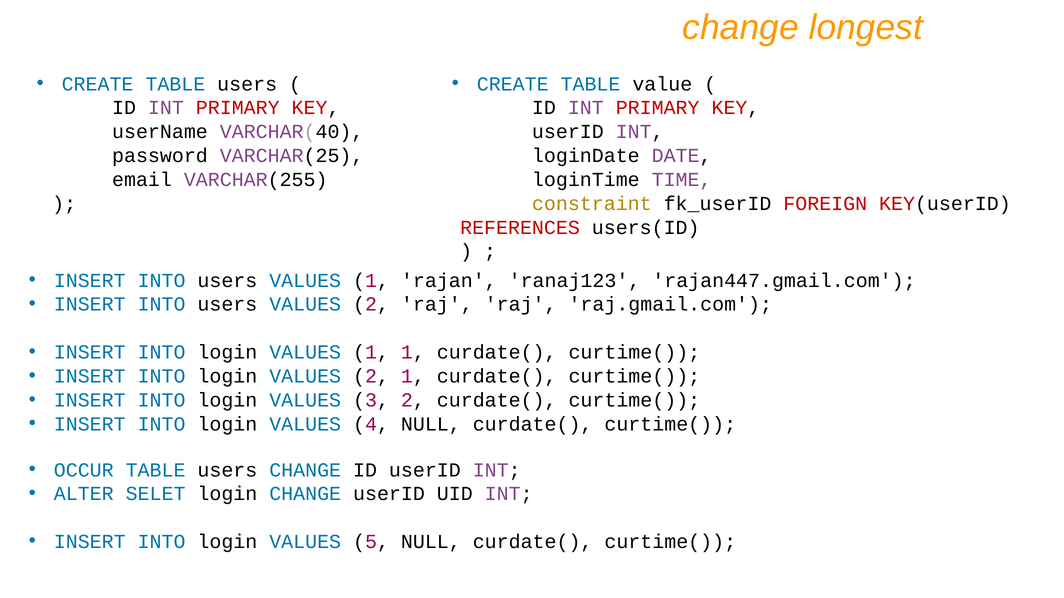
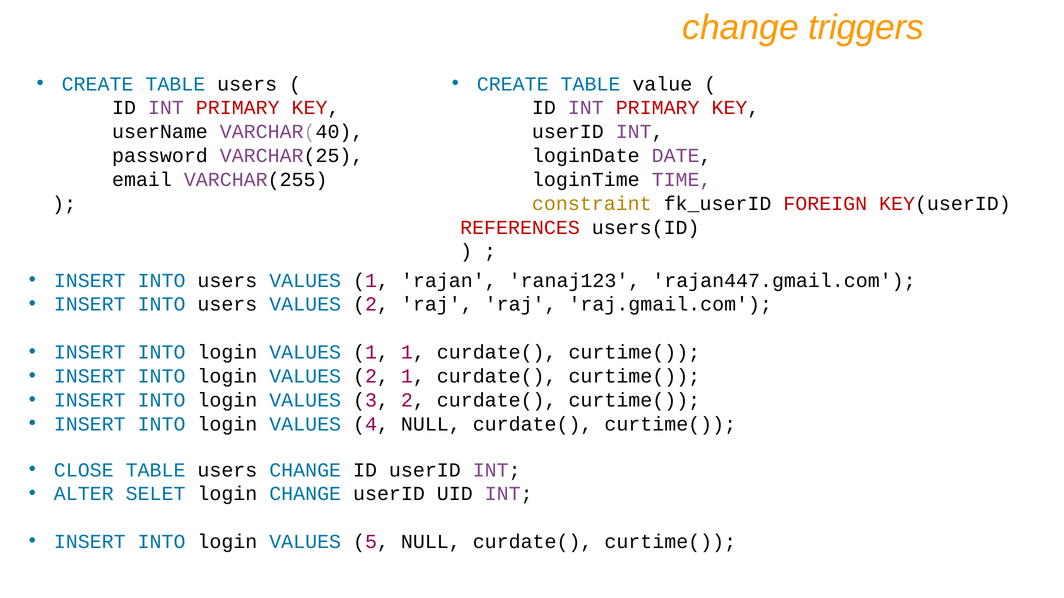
longest: longest -> triggers
OCCUR: OCCUR -> CLOSE
